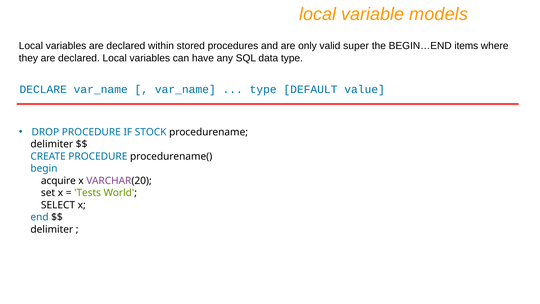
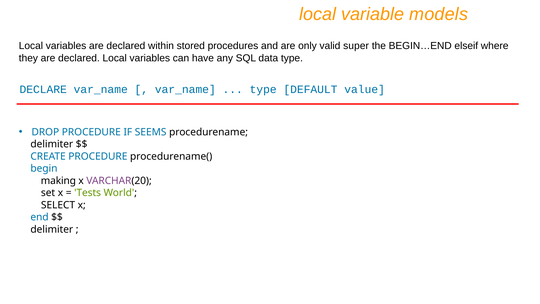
items: items -> elseif
STOCK: STOCK -> SEEMS
acquire: acquire -> making
